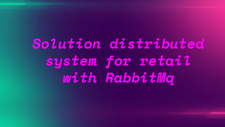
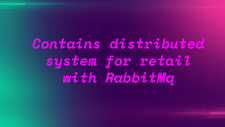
Solution: Solution -> Contains
